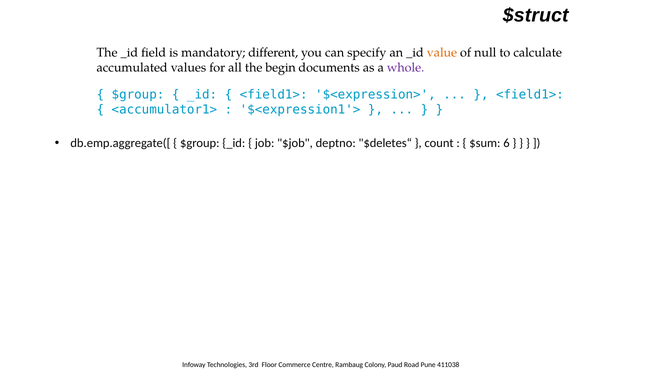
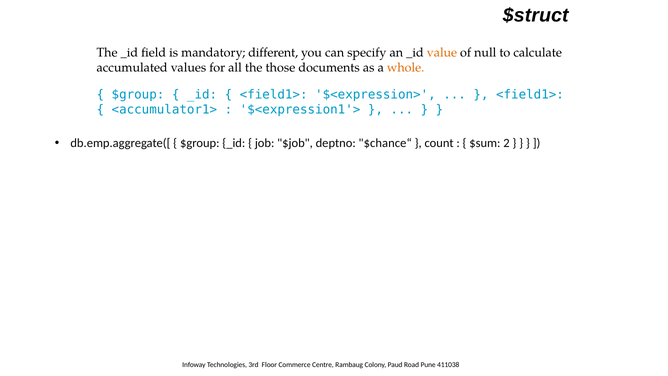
begin: begin -> those
whole colour: purple -> orange
$deletes“: $deletes“ -> $chance“
6: 6 -> 2
